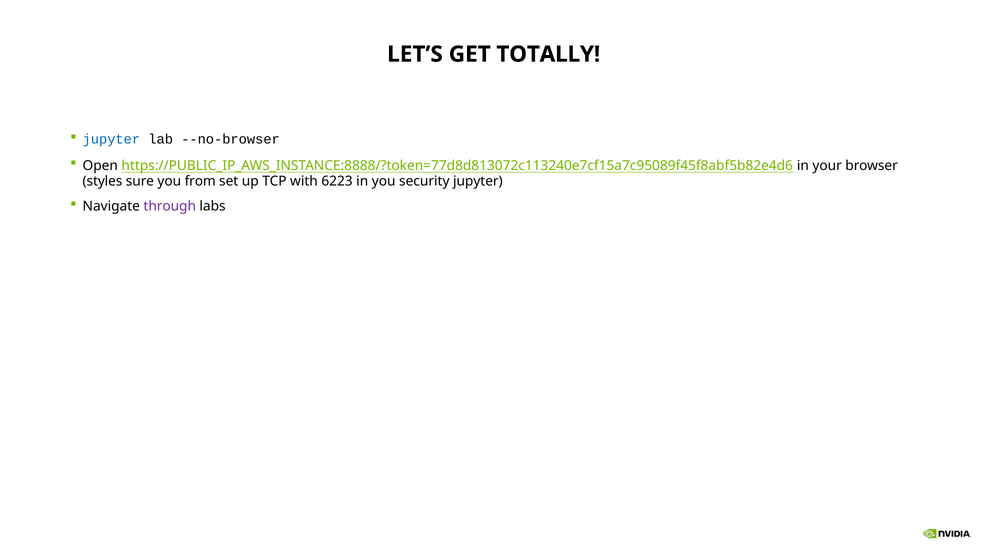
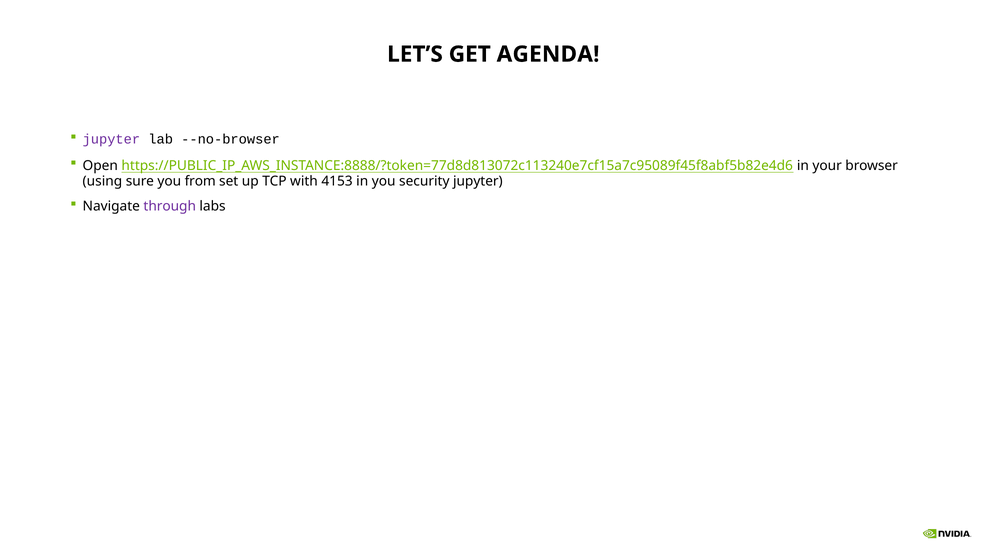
TOTALLY: TOTALLY -> AGENDA
jupyter at (111, 139) colour: blue -> purple
styles: styles -> using
6223: 6223 -> 4153
